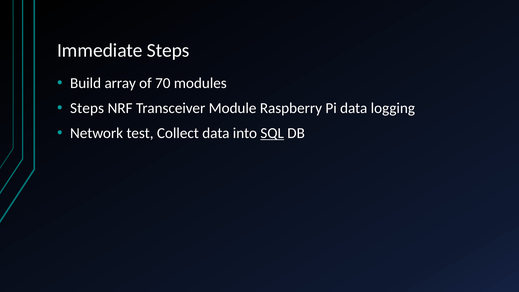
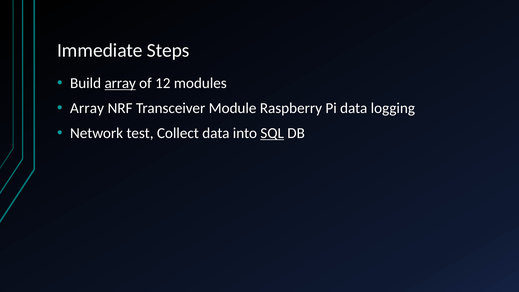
array at (120, 83) underline: none -> present
70: 70 -> 12
Steps at (87, 108): Steps -> Array
